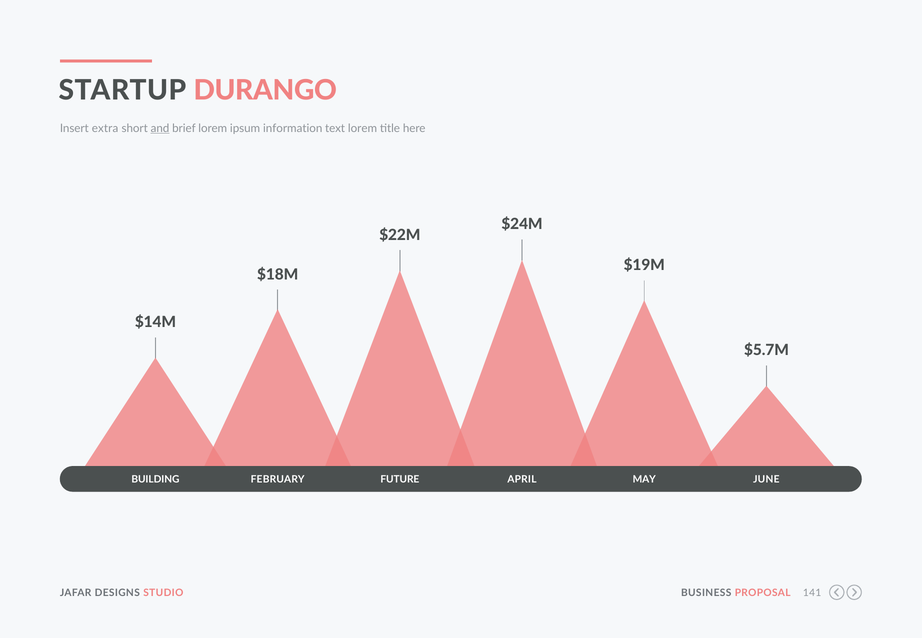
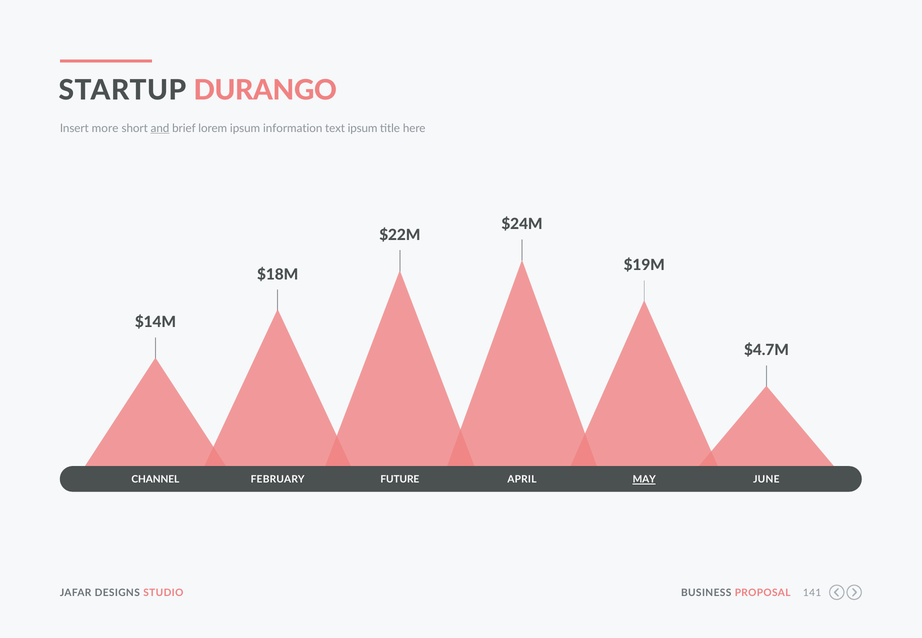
extra: extra -> more
text lorem: lorem -> ipsum
$5.7M: $5.7M -> $4.7M
BUILDING: BUILDING -> CHANNEL
MAY underline: none -> present
